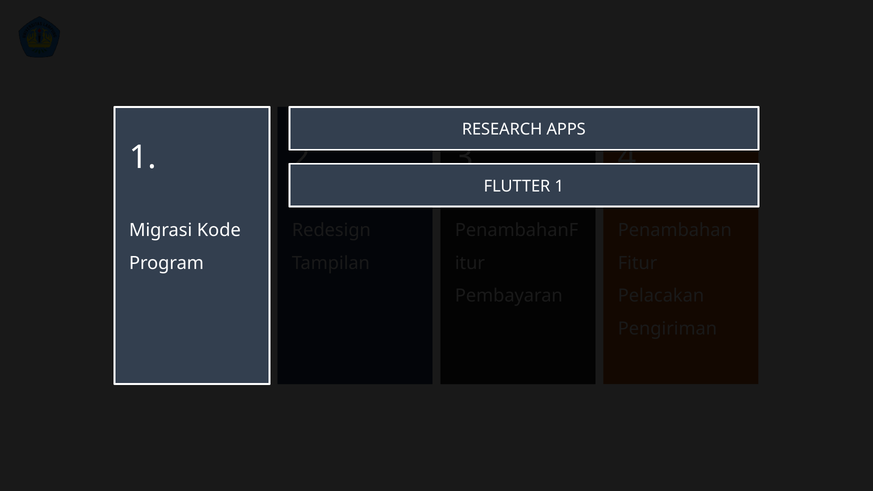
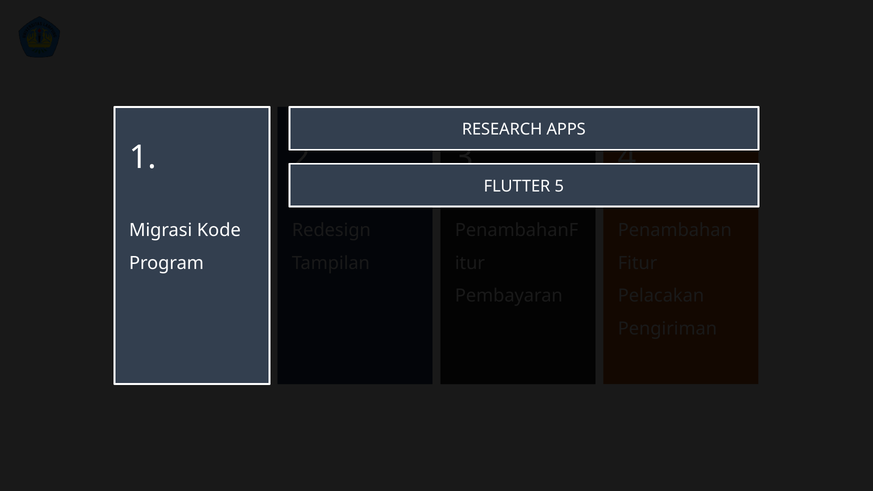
FLUTTER 1: 1 -> 5
